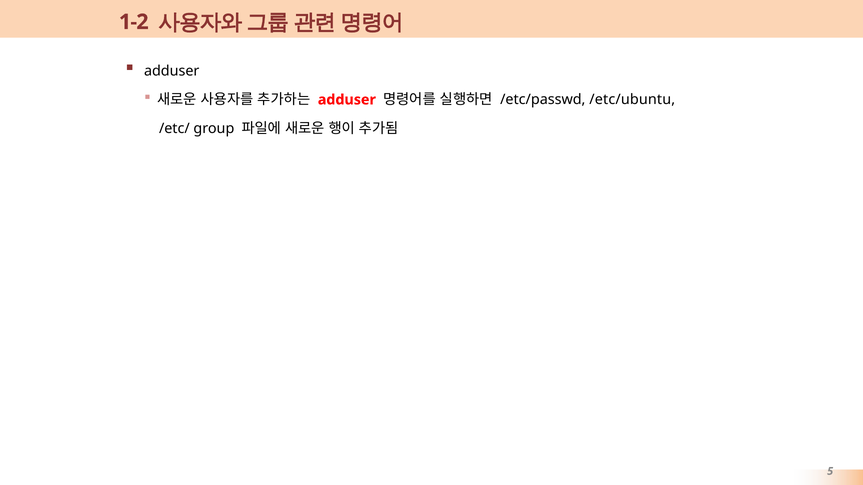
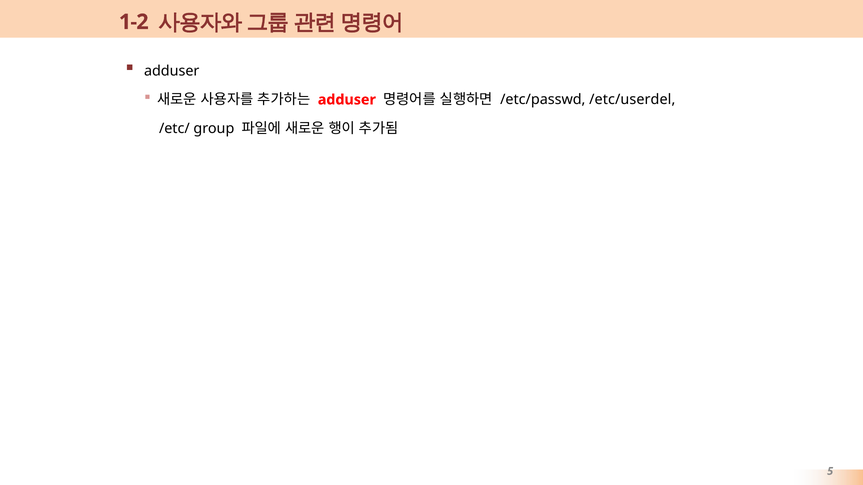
/etc/ubuntu: /etc/ubuntu -> /etc/userdel
